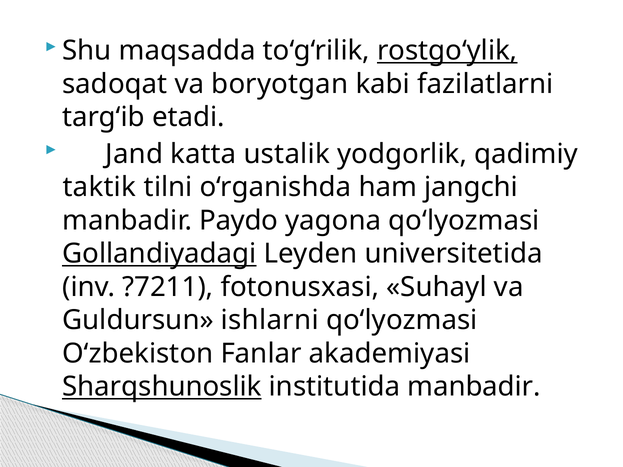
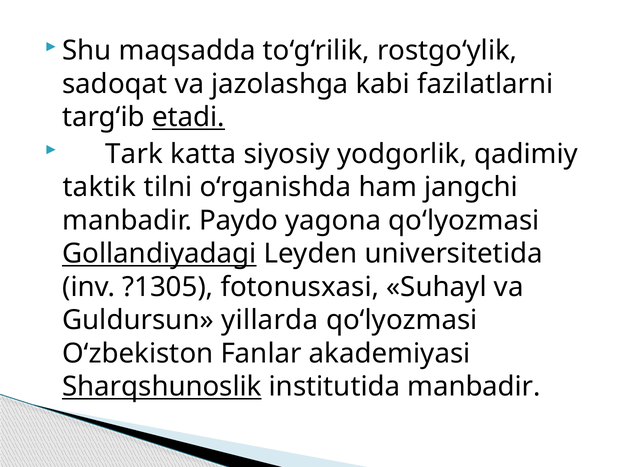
rostgo‘ylik underline: present -> none
boryotgan: boryotgan -> jazolashga
etadi underline: none -> present
Jand: Jand -> Tark
ustalik: ustalik -> siyosiy
?7211: ?7211 -> ?1305
ishlarni: ishlarni -> yillarda
